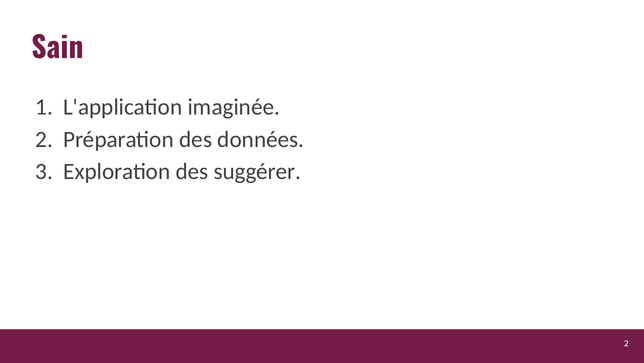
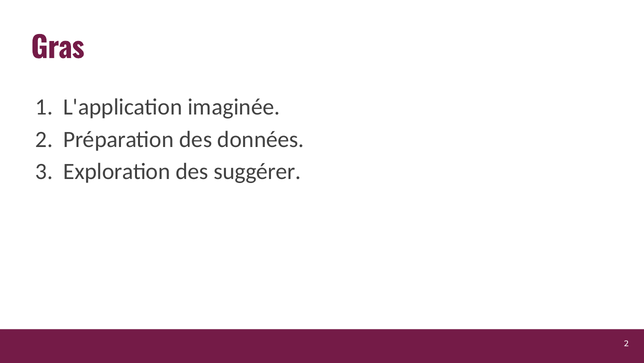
Sain: Sain -> Gras
